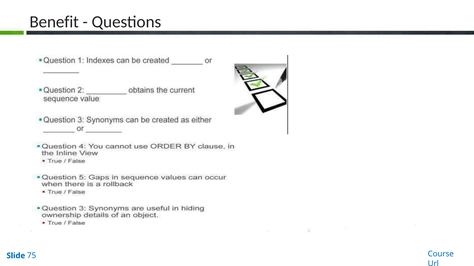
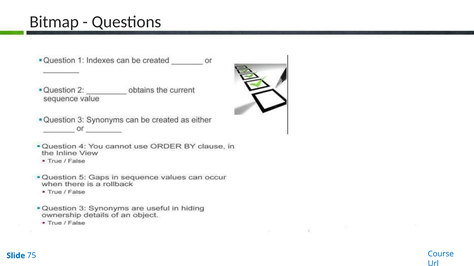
Benefit: Benefit -> Bitmap
